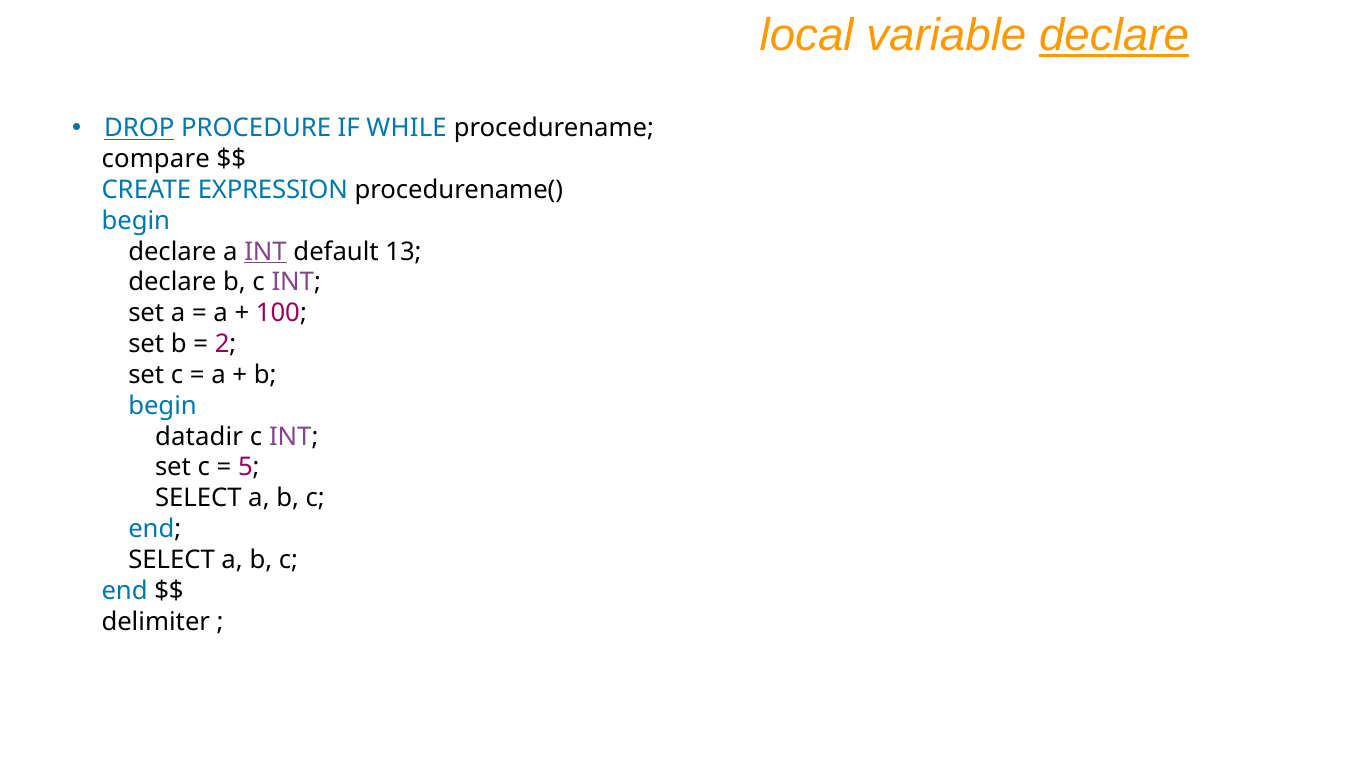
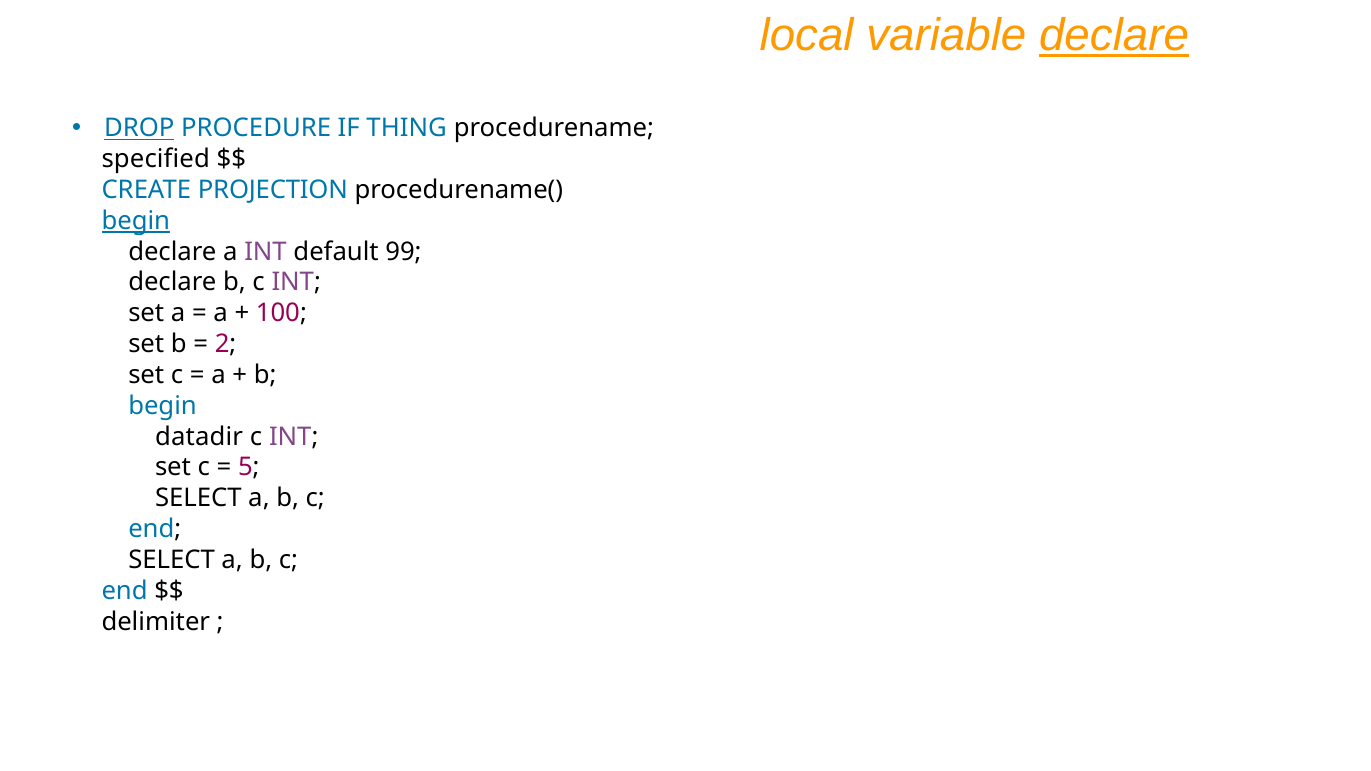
WHILE: WHILE -> THING
compare: compare -> specified
EXPRESSION: EXPRESSION -> PROJECTION
begin at (136, 221) underline: none -> present
INT at (266, 252) underline: present -> none
13: 13 -> 99
